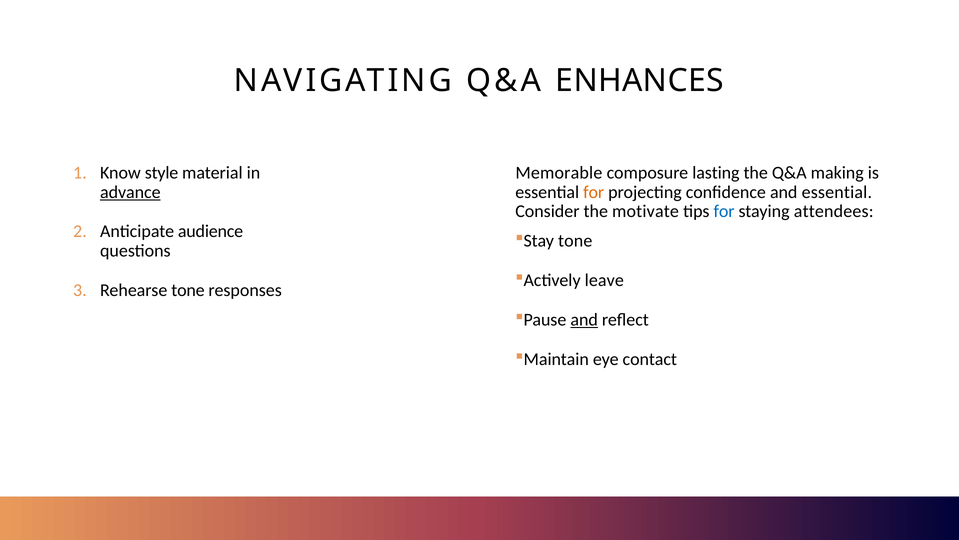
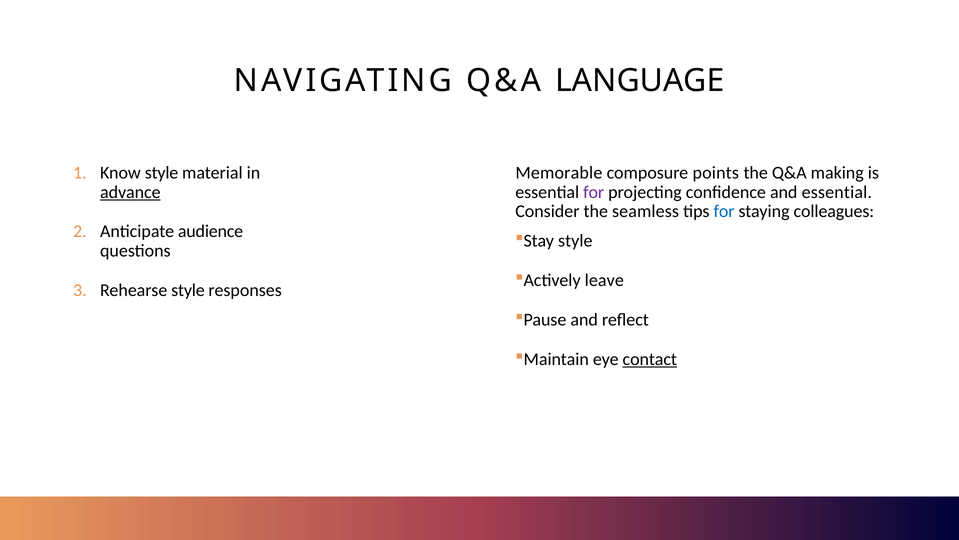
ENHANCES: ENHANCES -> LANGUAGE
lasting: lasting -> points
for at (594, 192) colour: orange -> purple
motivate: motivate -> seamless
attendees: attendees -> colleagues
tone at (575, 241): tone -> style
Rehearse tone: tone -> style
and at (584, 320) underline: present -> none
contact underline: none -> present
